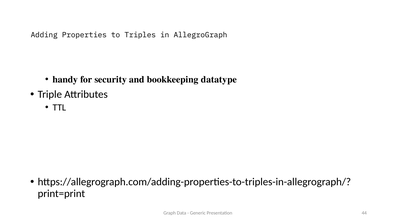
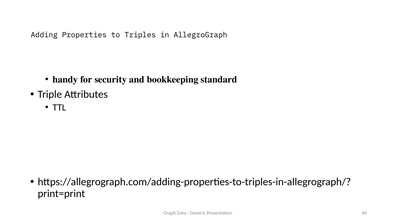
datatype: datatype -> standard
